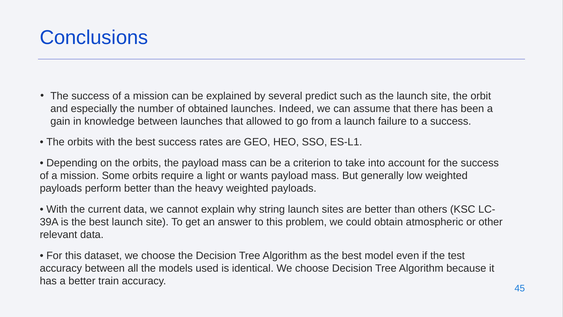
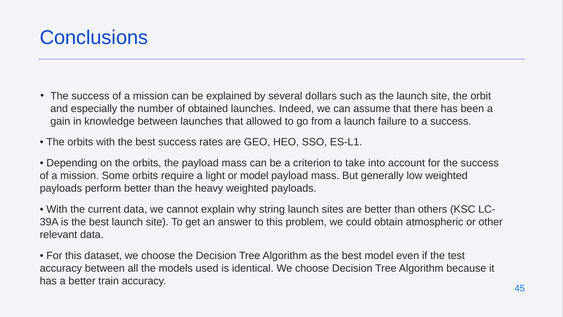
predict: predict -> dollars
or wants: wants -> model
